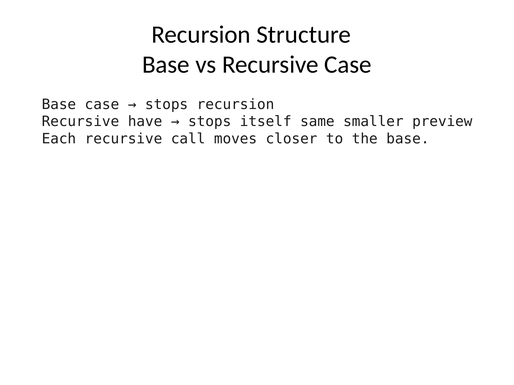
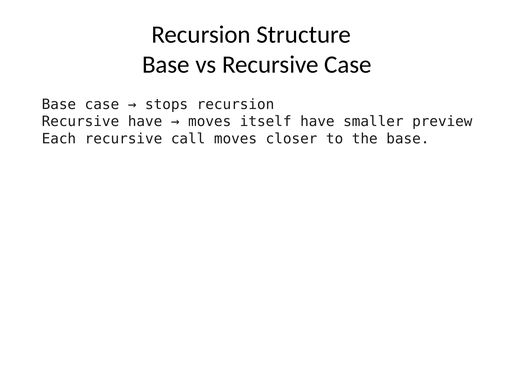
stops at (210, 122): stops -> moves
itself same: same -> have
